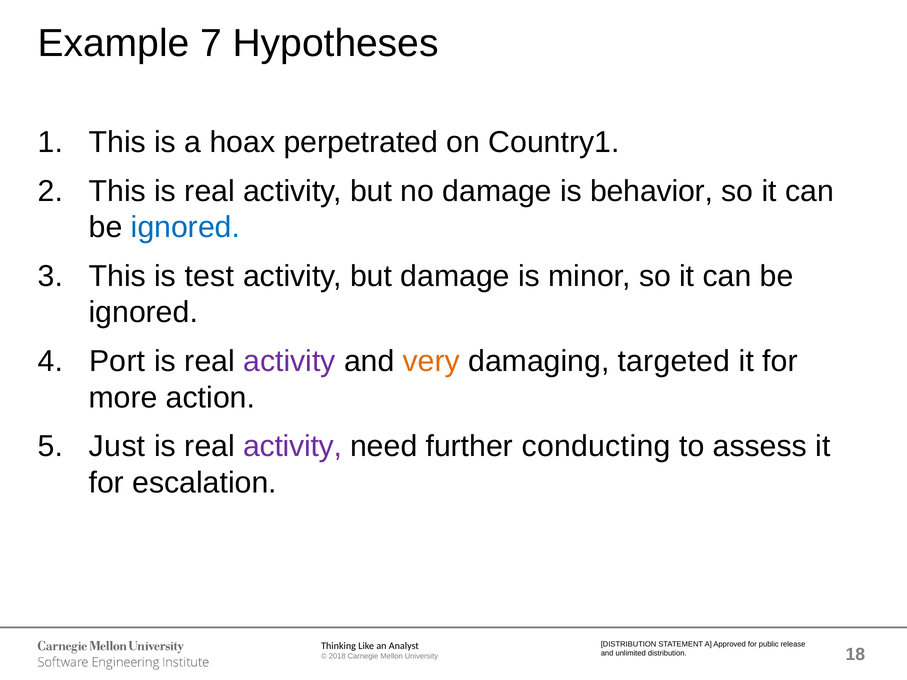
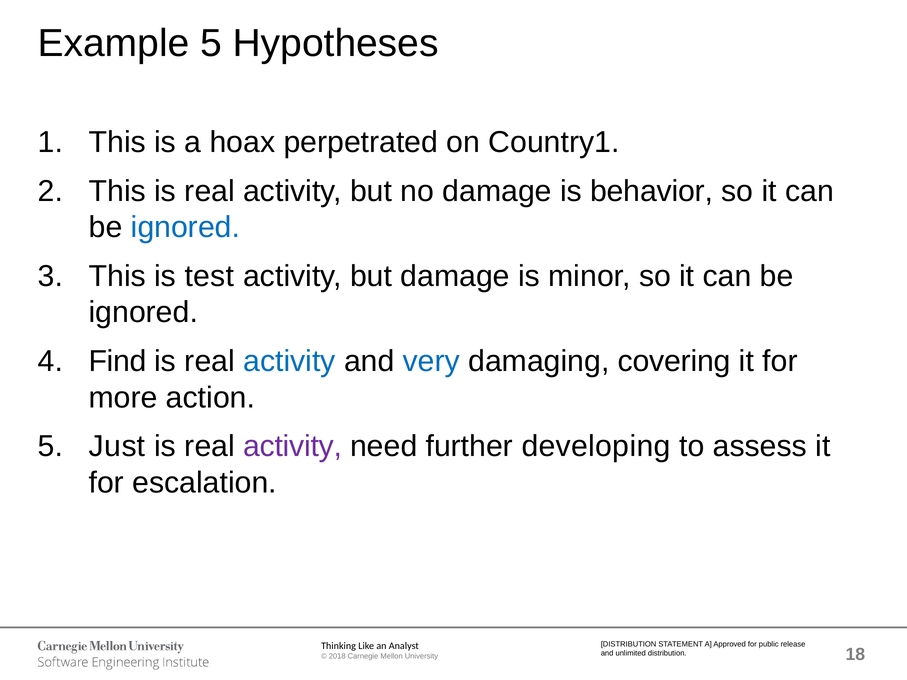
Example 7: 7 -> 5
Port: Port -> Find
activity at (289, 361) colour: purple -> blue
very colour: orange -> blue
targeted: targeted -> covering
conducting: conducting -> developing
